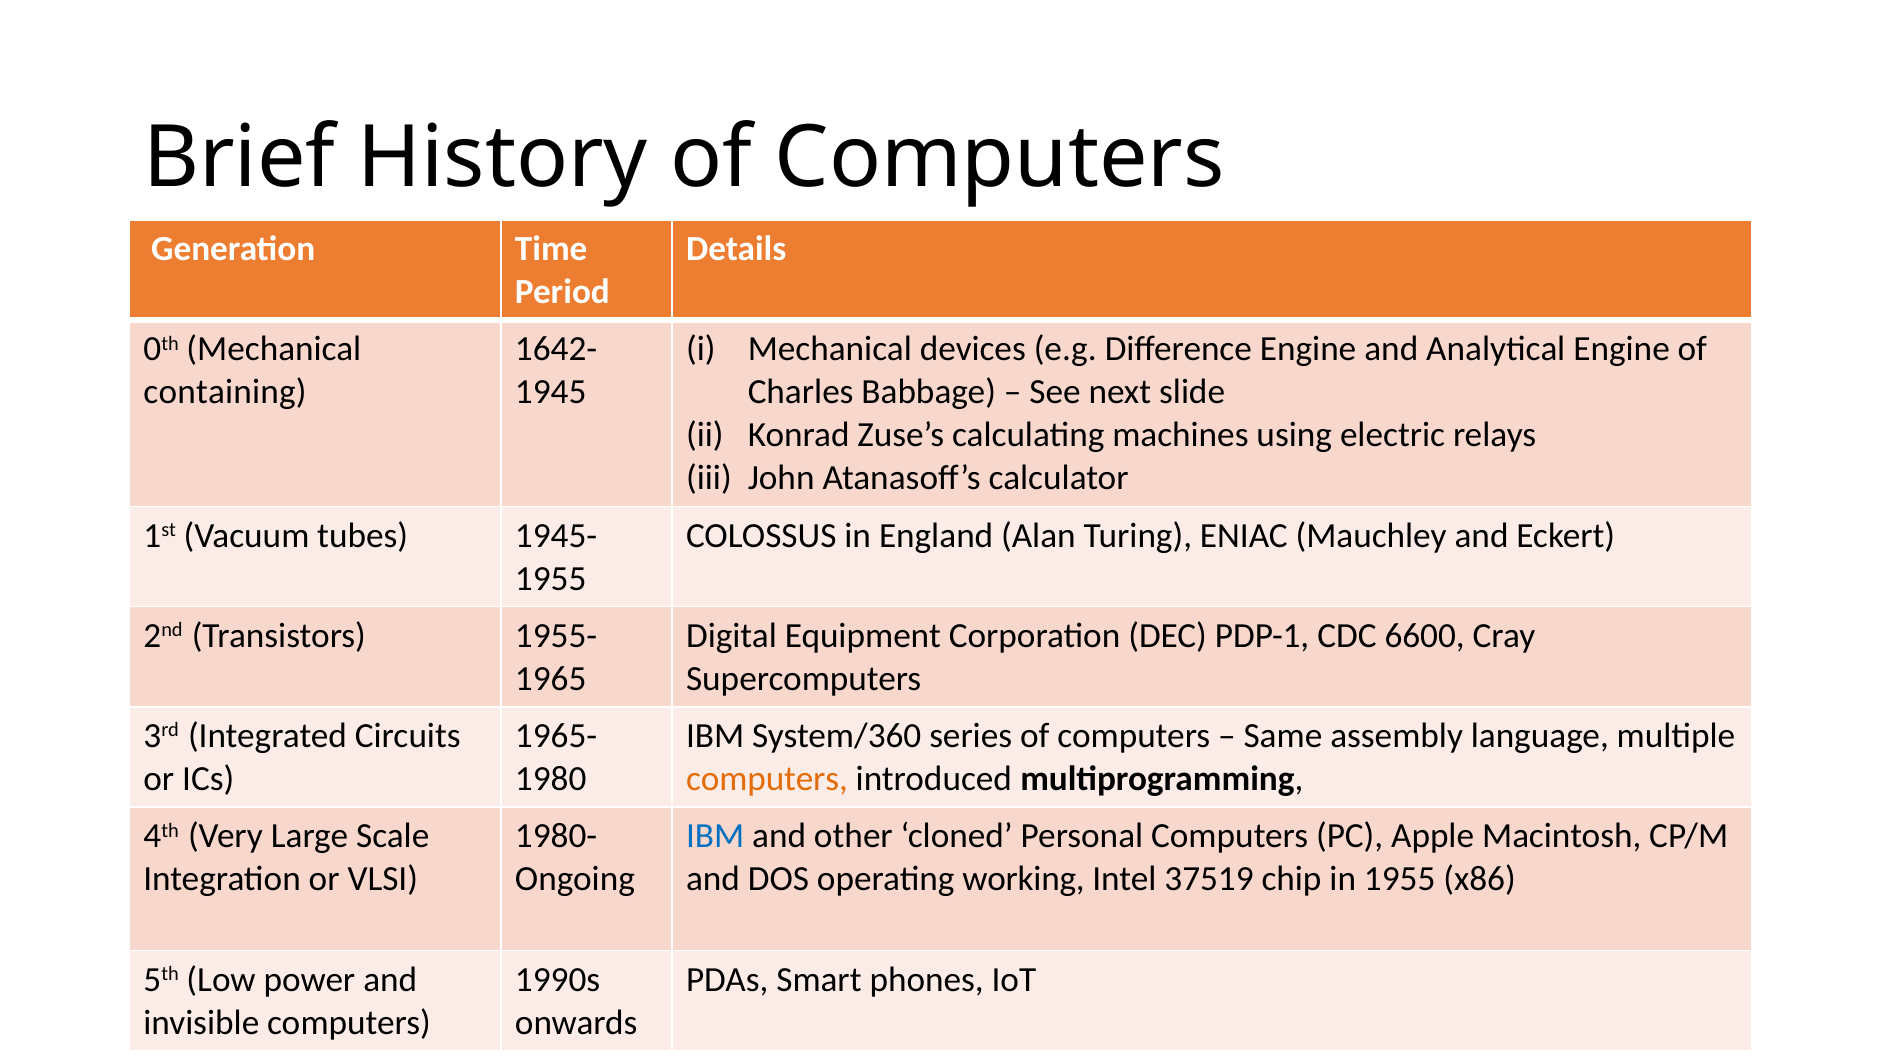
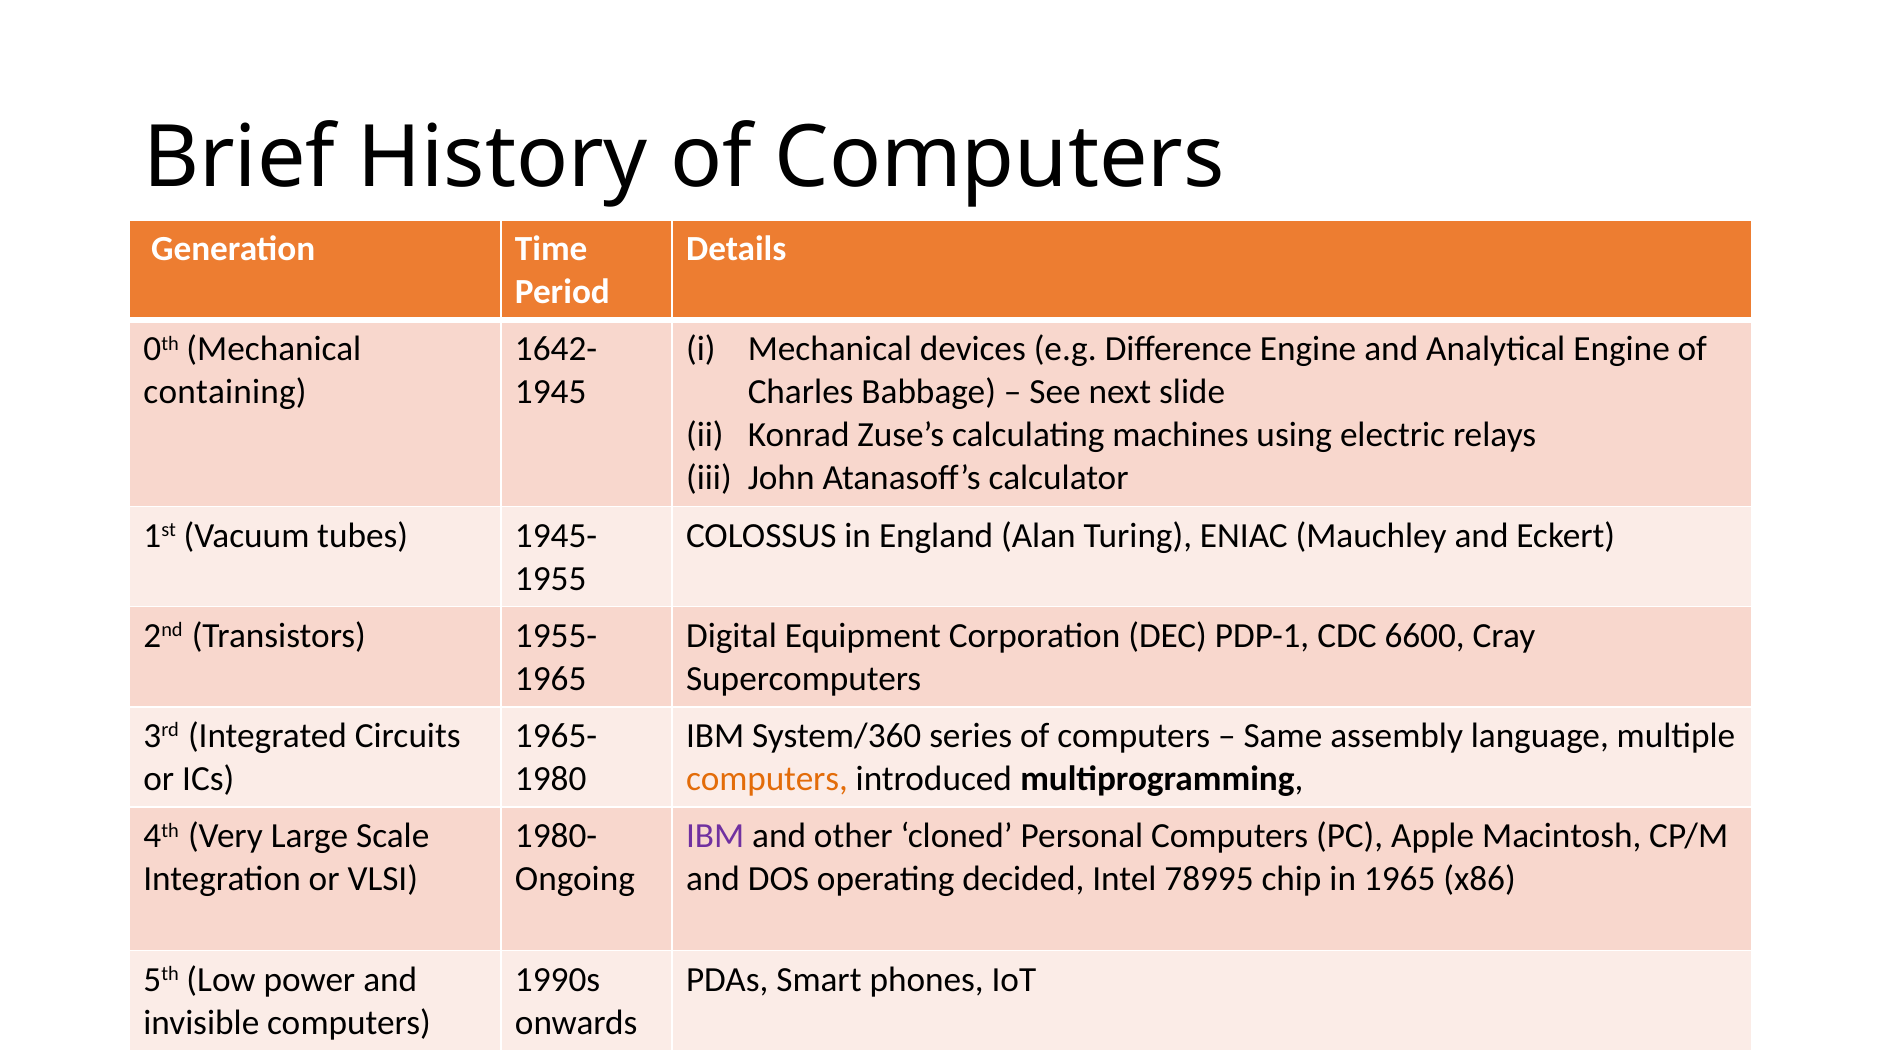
IBM at (715, 836) colour: blue -> purple
working: working -> decided
37519: 37519 -> 78995
in 1955: 1955 -> 1965
